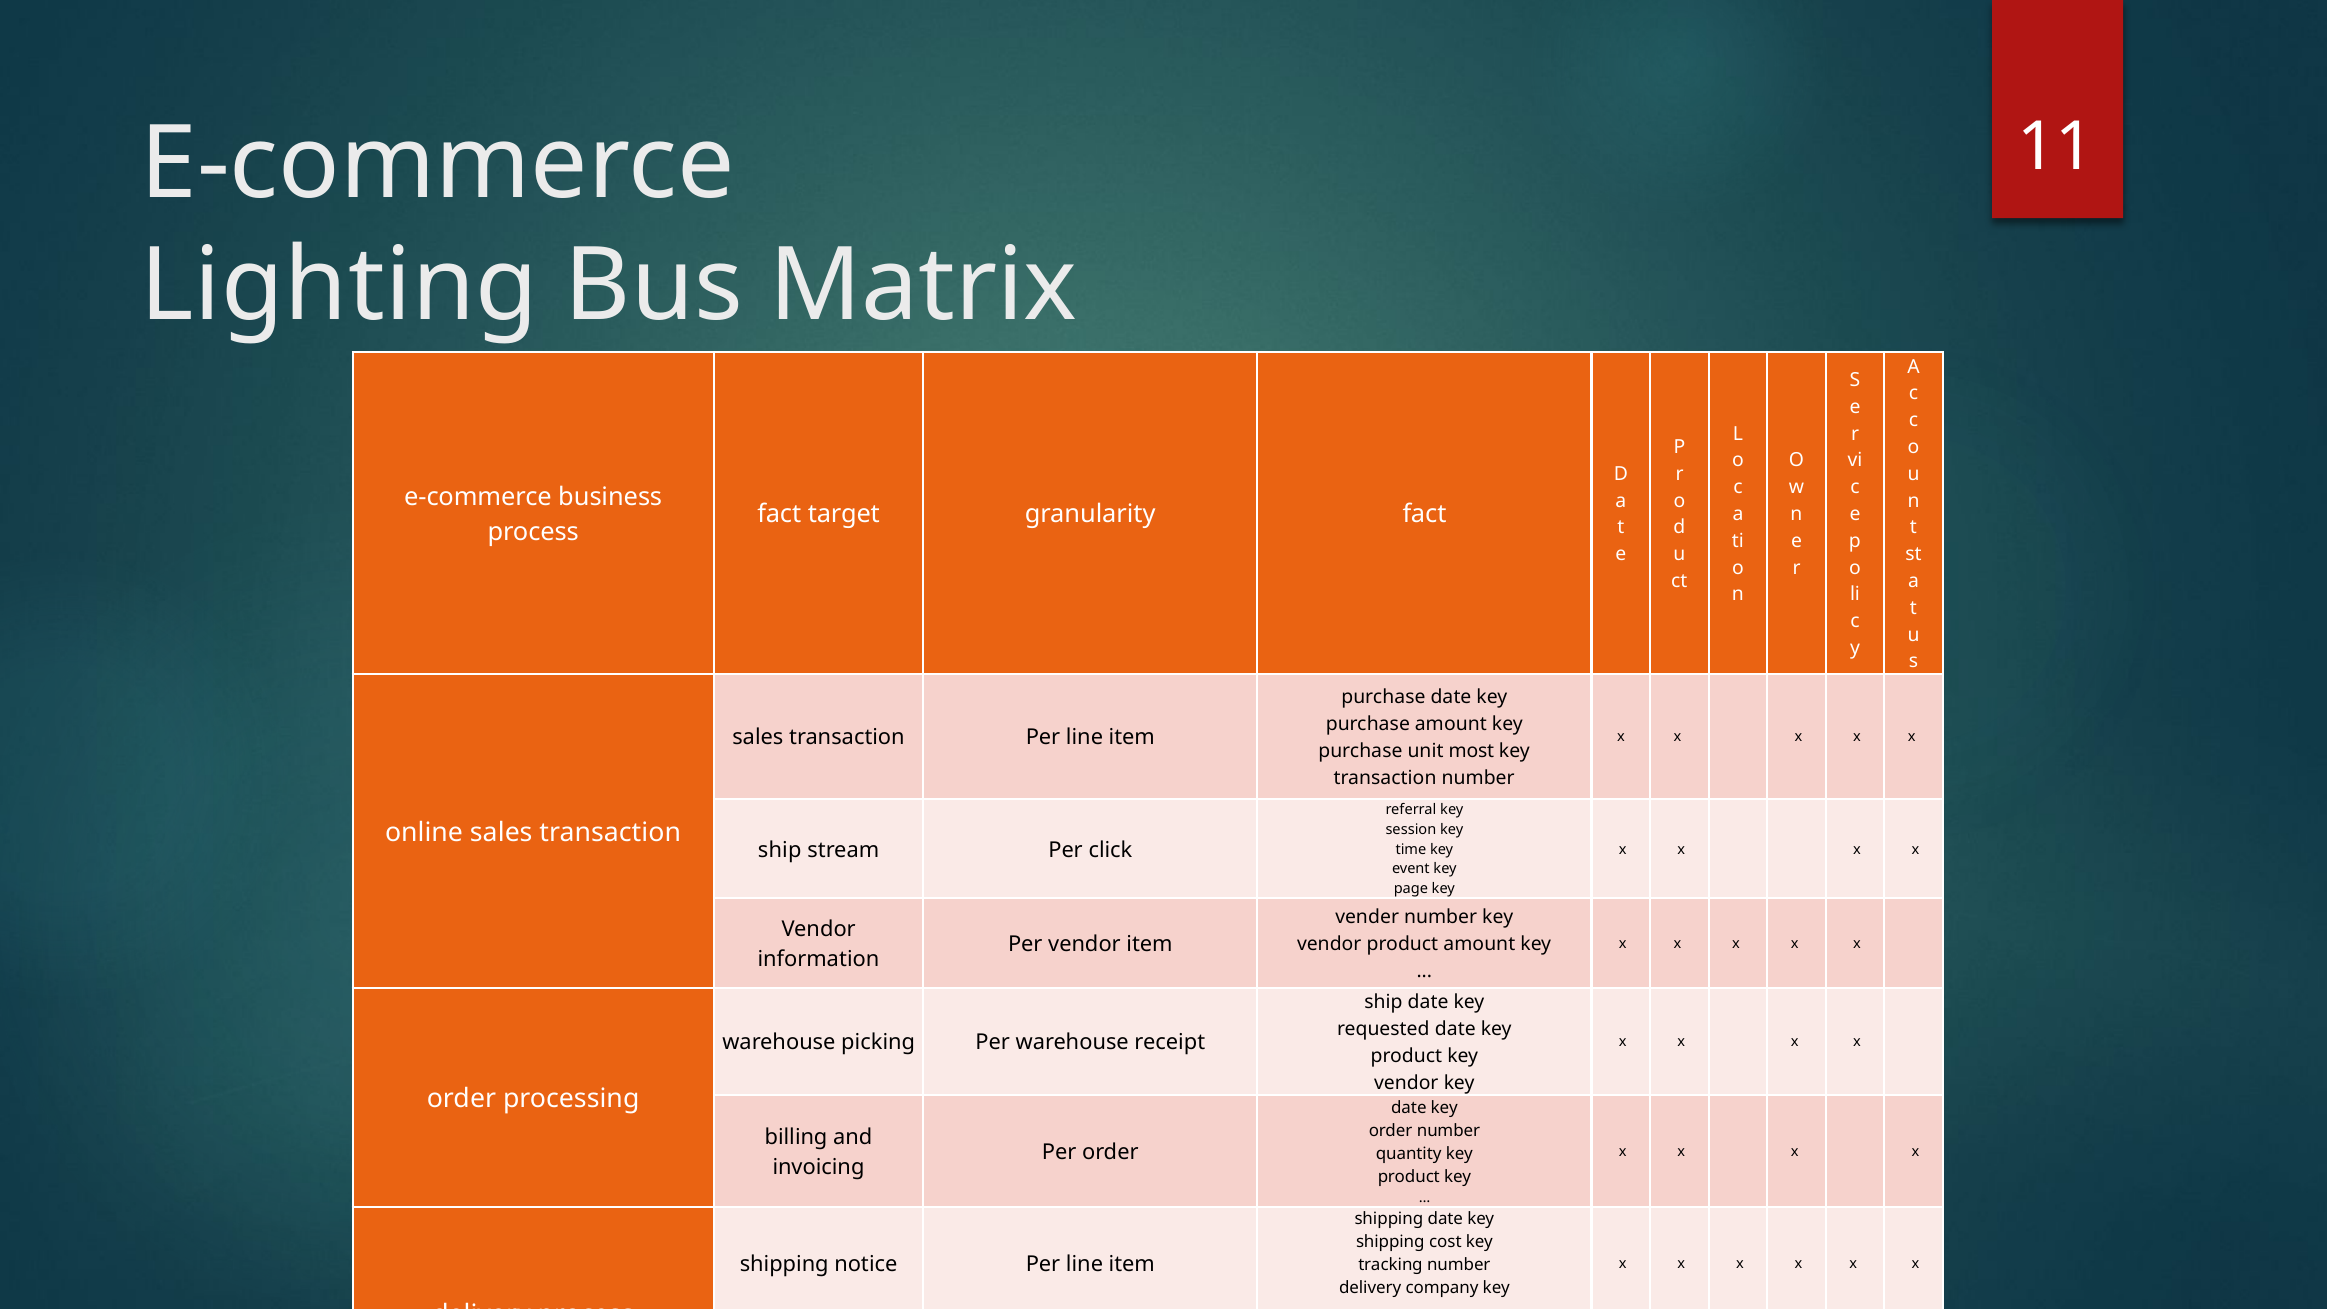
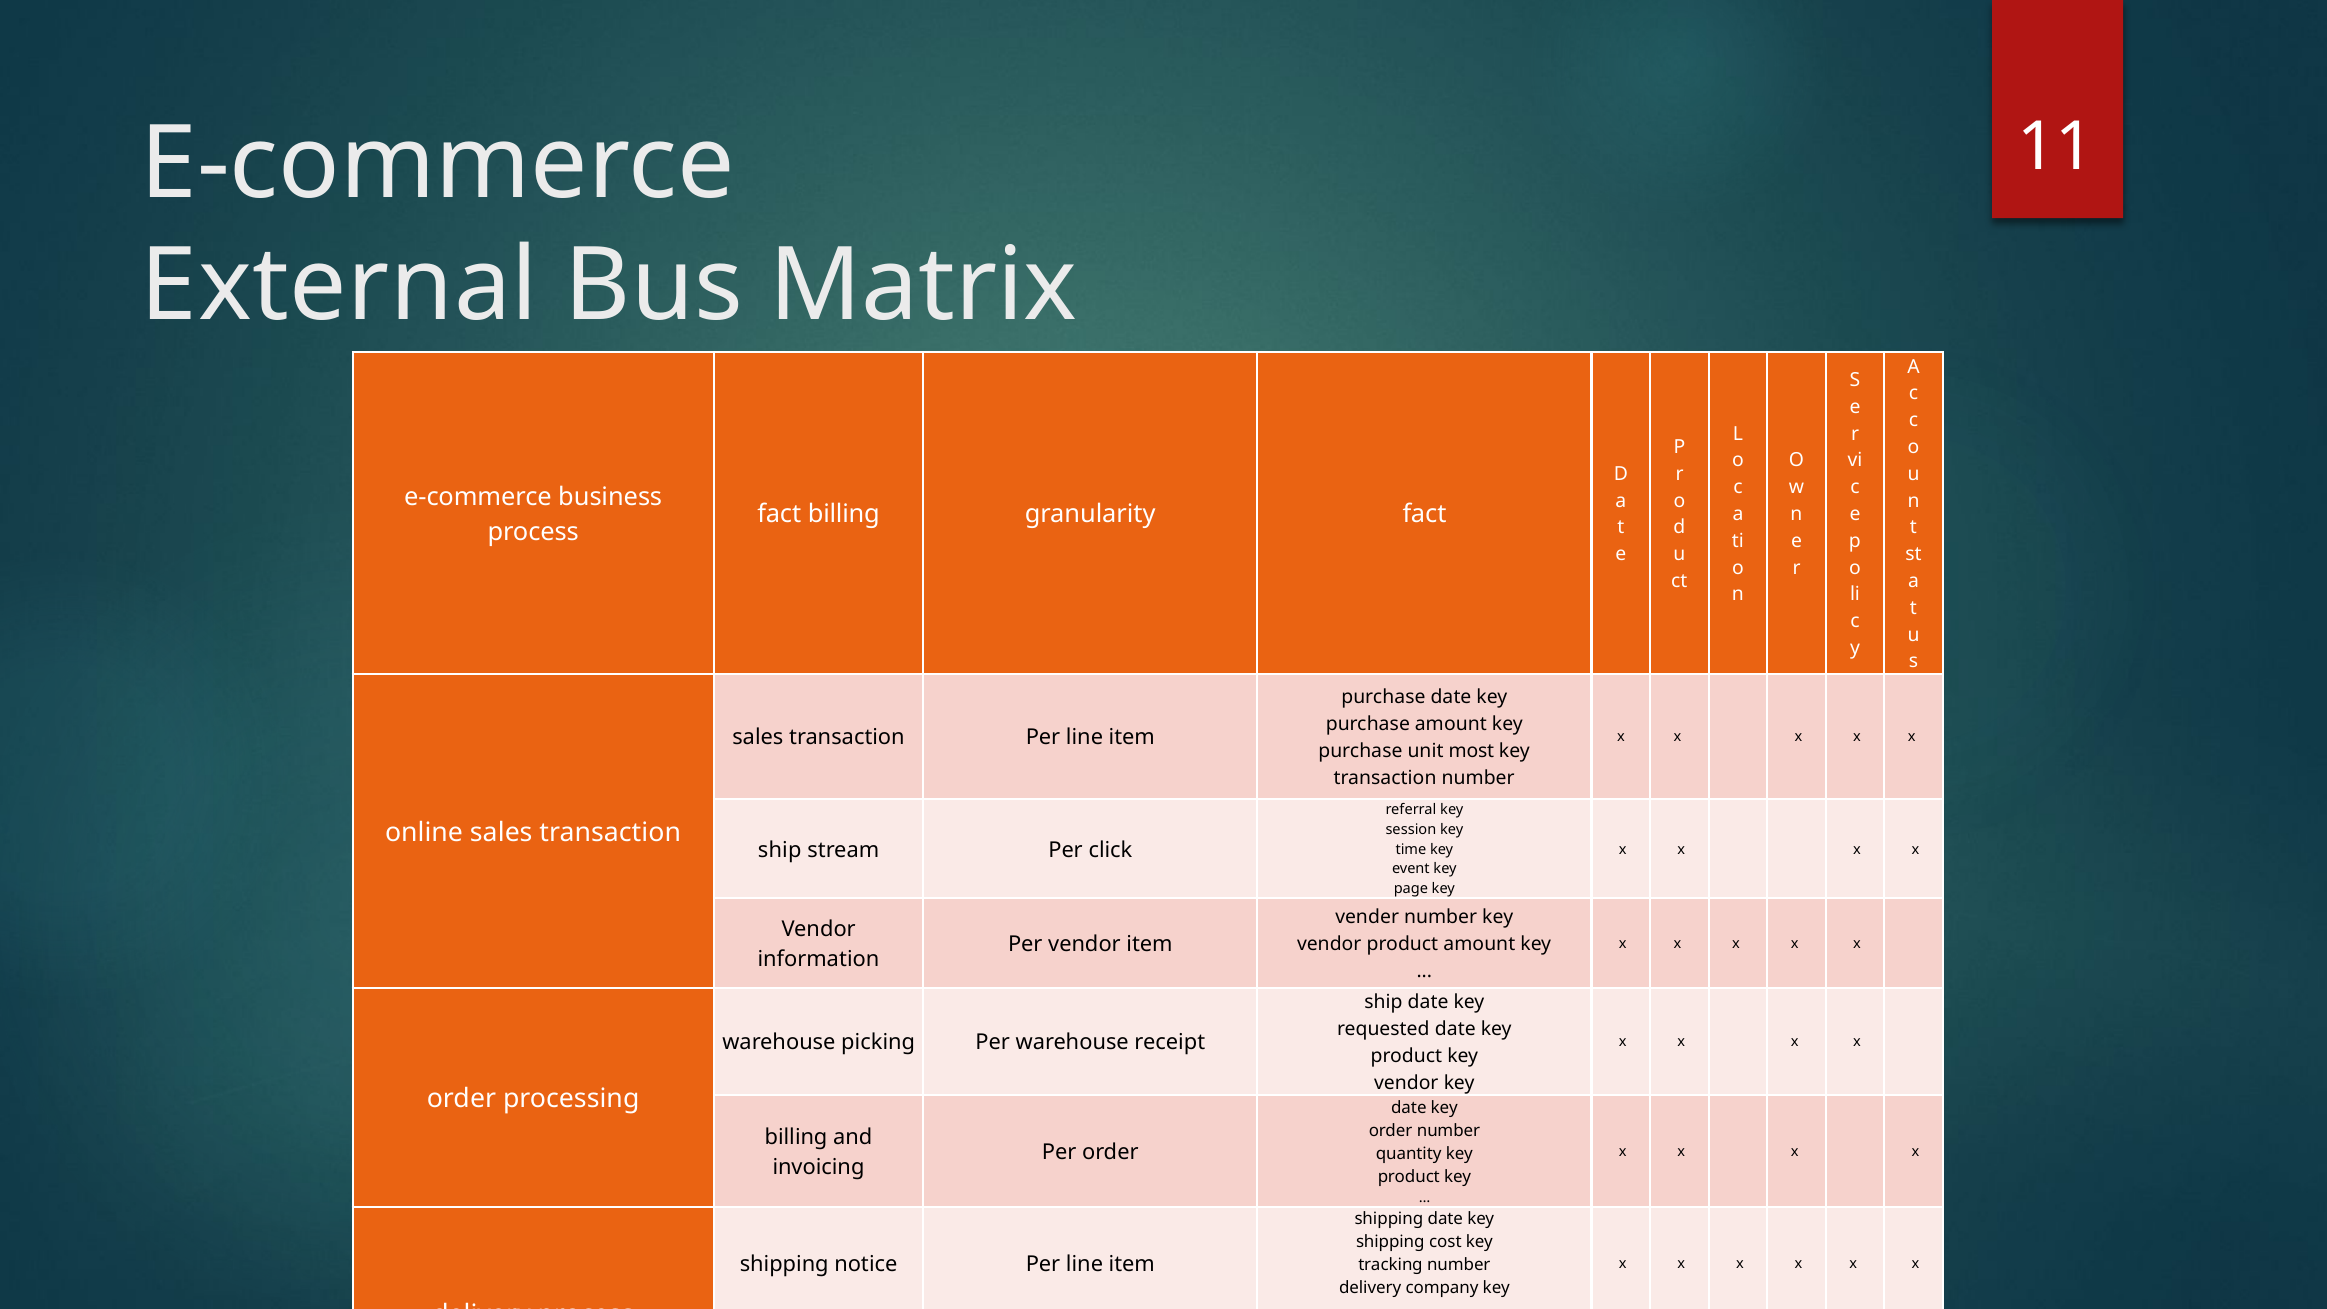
Lighting: Lighting -> External
fact target: target -> billing
